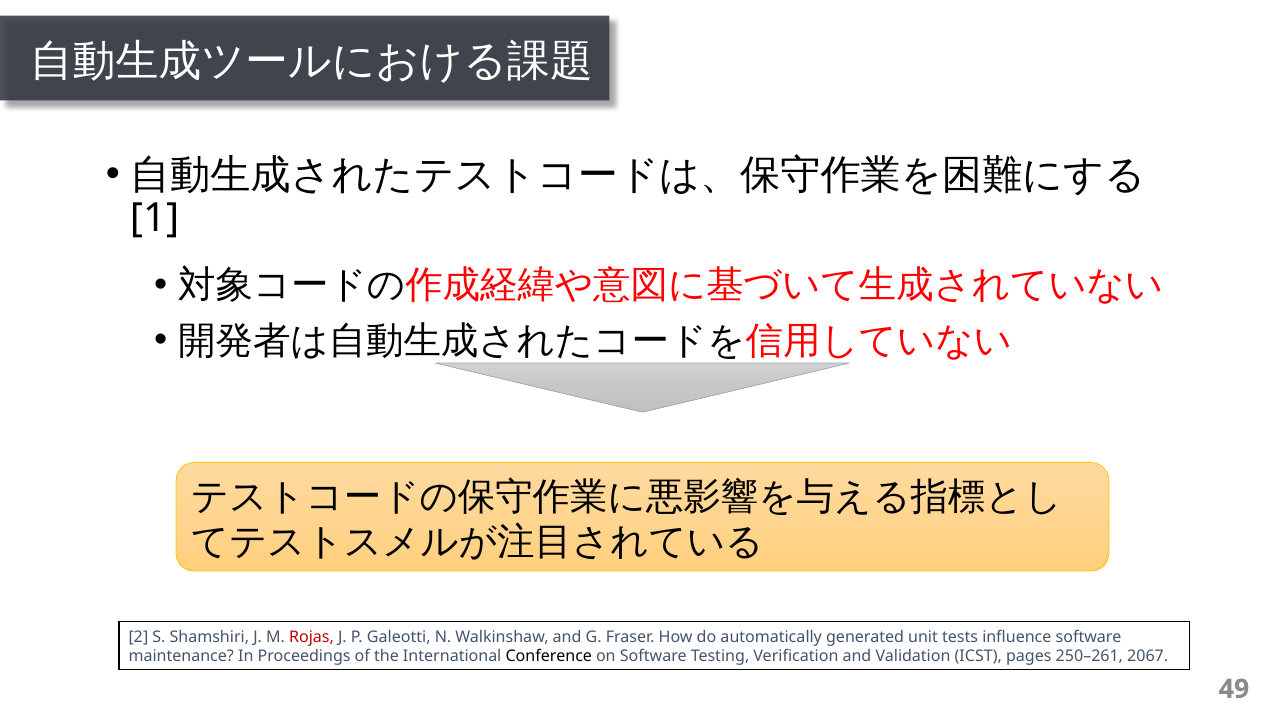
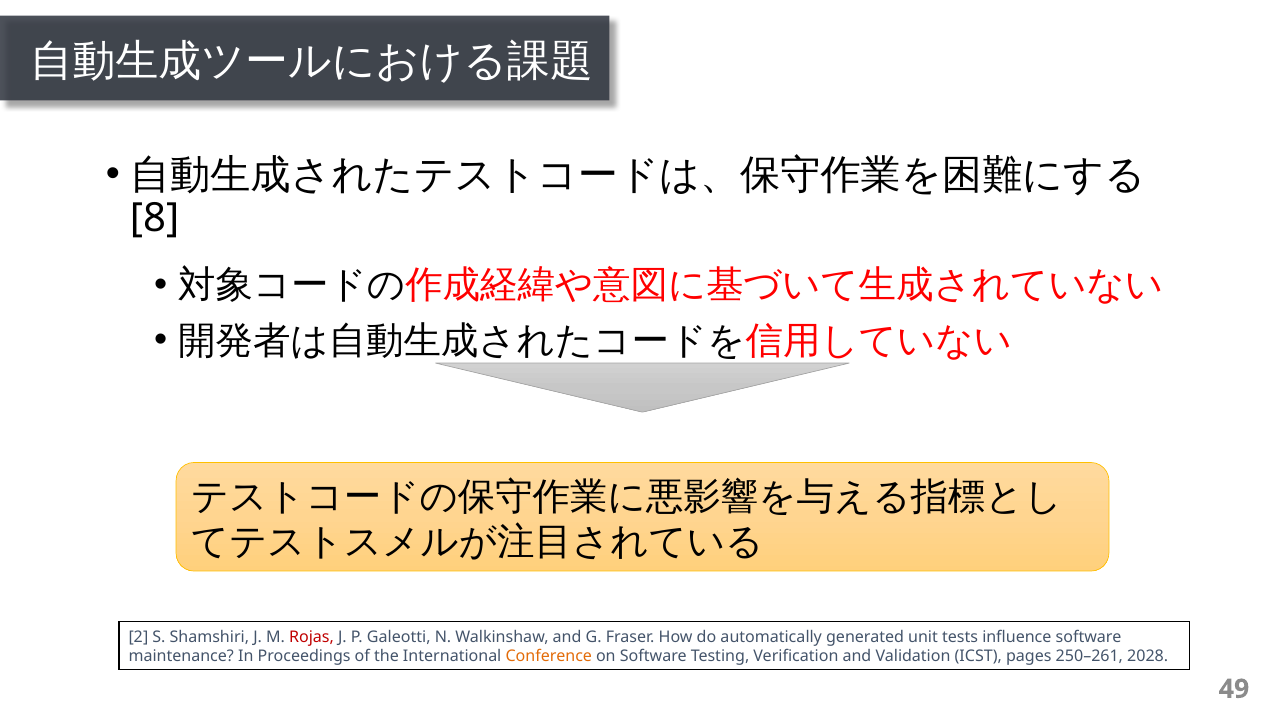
1: 1 -> 8
Conference colour: black -> orange
2067: 2067 -> 2028
